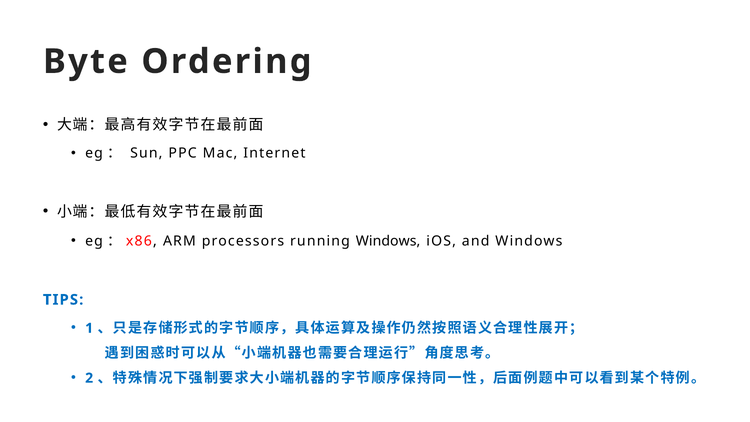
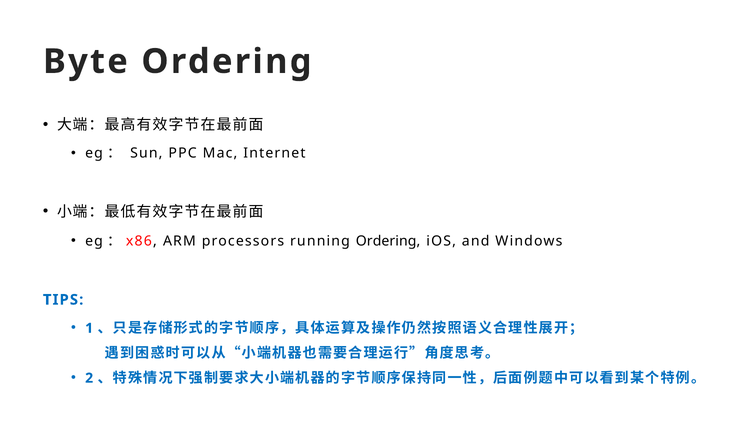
running Windows: Windows -> Ordering
